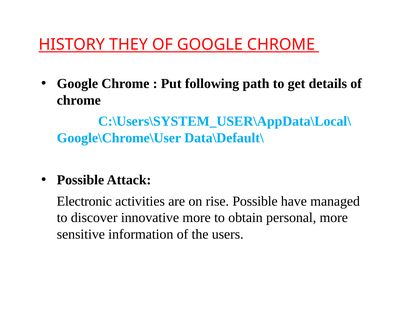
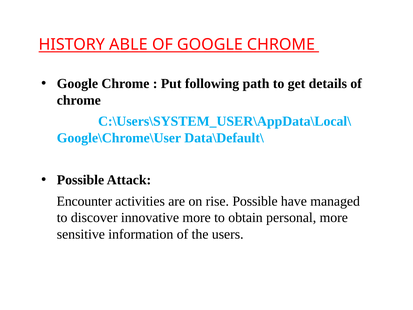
THEY: THEY -> ABLE
Electronic: Electronic -> Encounter
